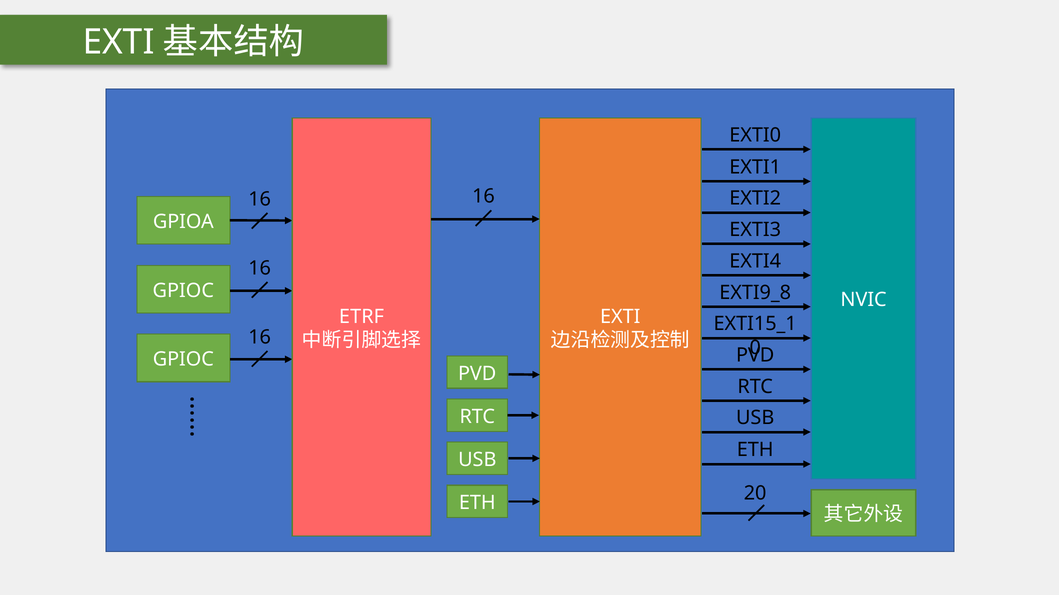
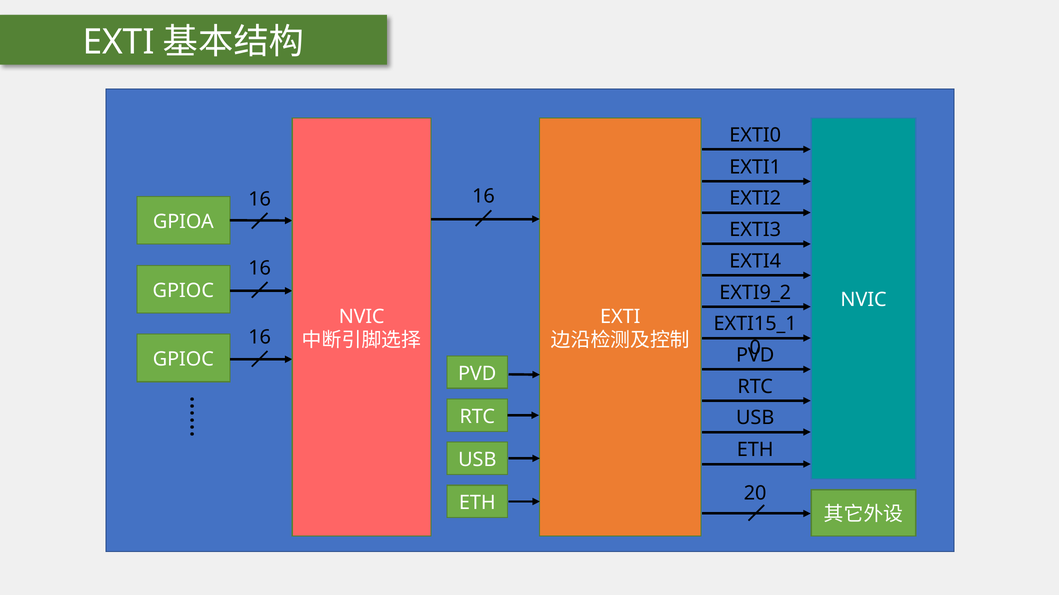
EXTI9_8: EXTI9_8 -> EXTI9_2
ETRF at (362, 317): ETRF -> NVIC
